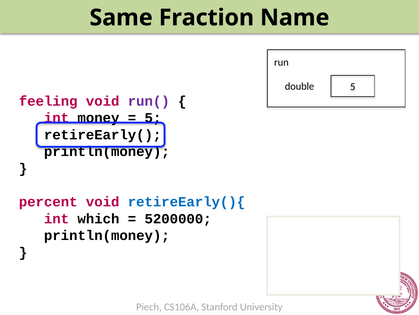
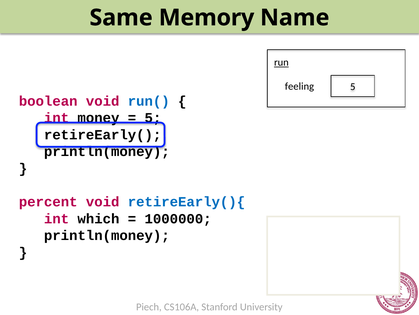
Fraction: Fraction -> Memory
run underline: none -> present
double: double -> feeling
feeling: feeling -> boolean
run( colour: purple -> blue
5200000: 5200000 -> 1000000
